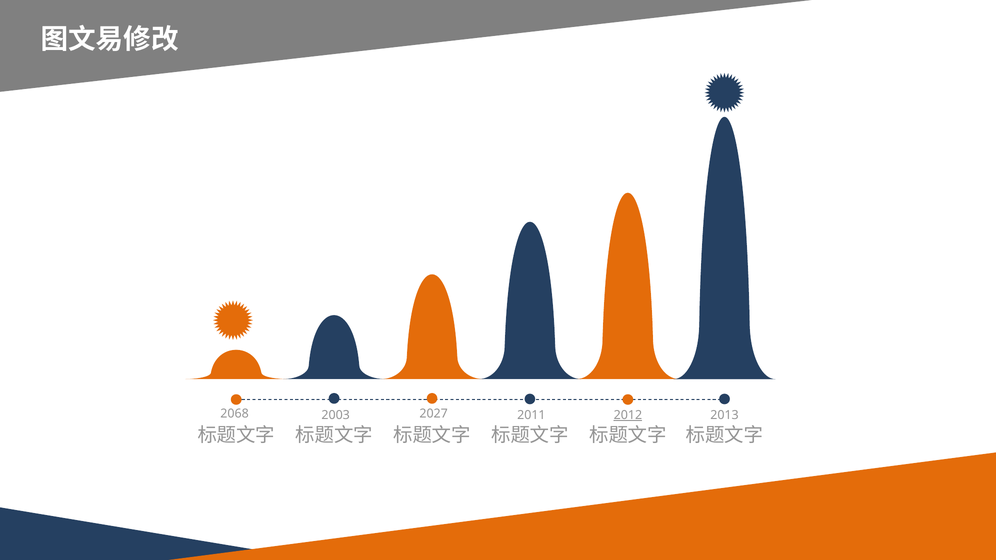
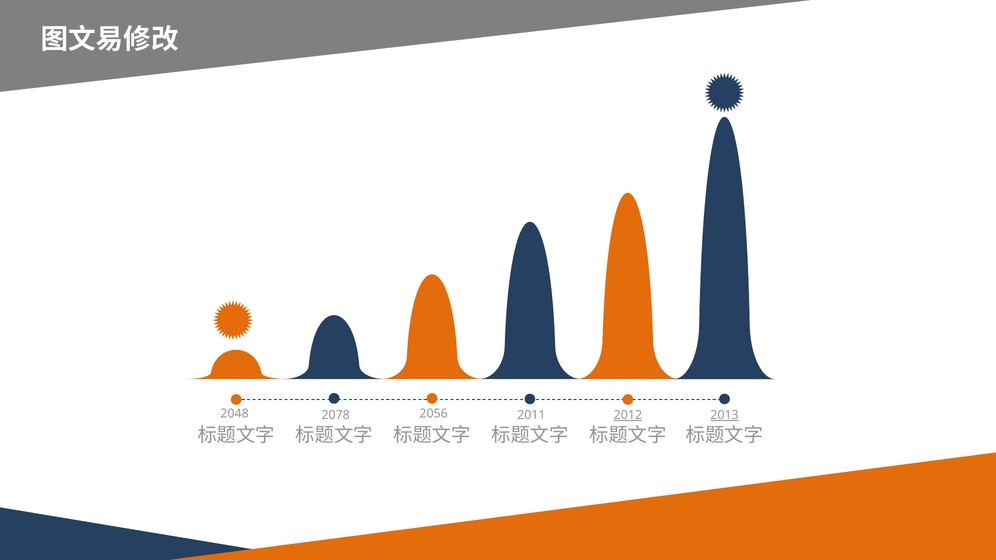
2068: 2068 -> 2048
2027: 2027 -> 2056
2003: 2003 -> 2078
2013 underline: none -> present
